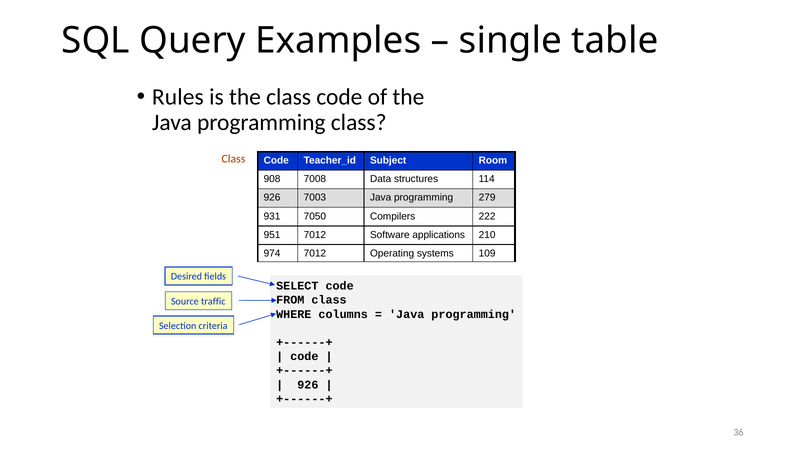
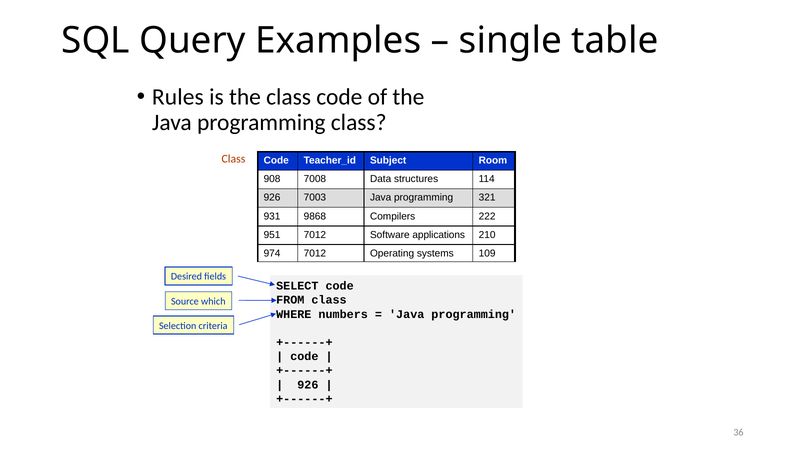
279: 279 -> 321
7050: 7050 -> 9868
traffic: traffic -> which
columns: columns -> numbers
